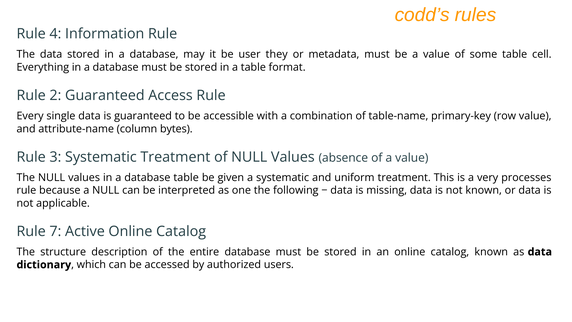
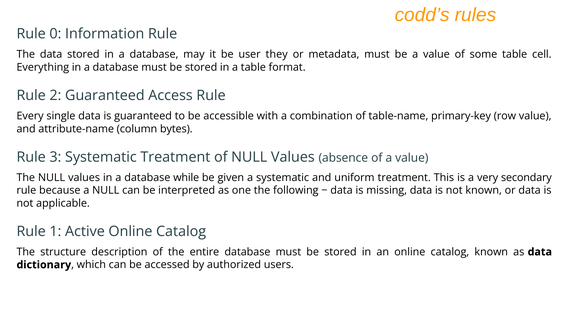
4: 4 -> 0
database table: table -> while
processes: processes -> secondary
7: 7 -> 1
